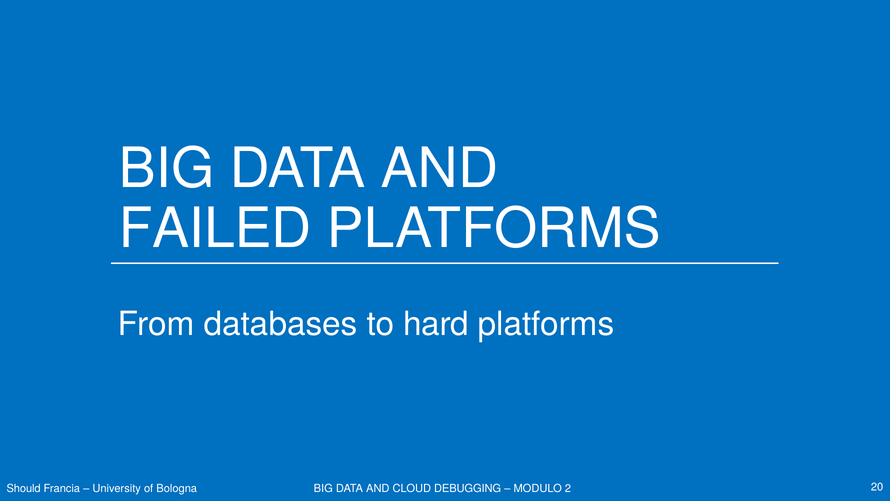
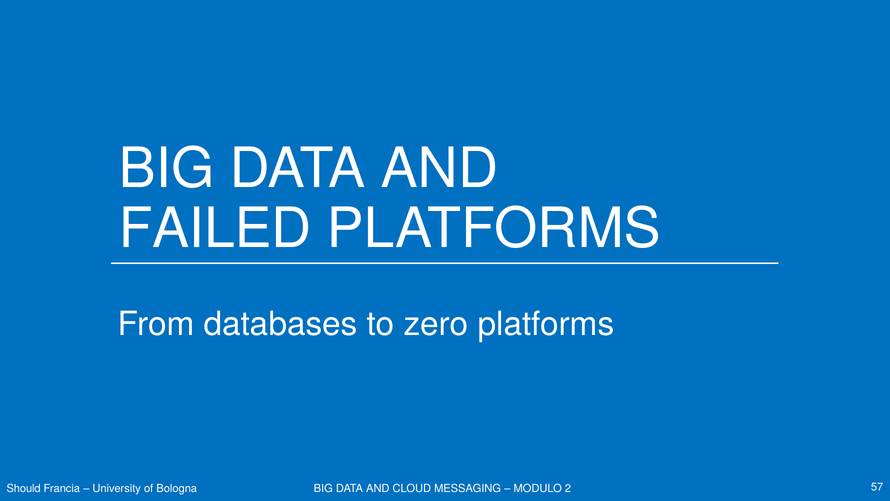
hard: hard -> zero
DEBUGGING: DEBUGGING -> MESSAGING
20: 20 -> 57
